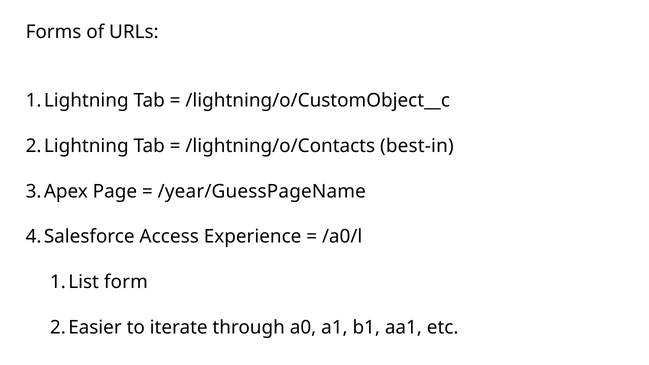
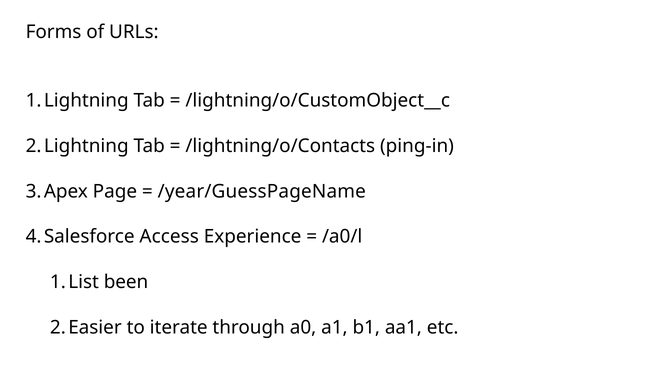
best-in: best-in -> ping-in
form: form -> been
